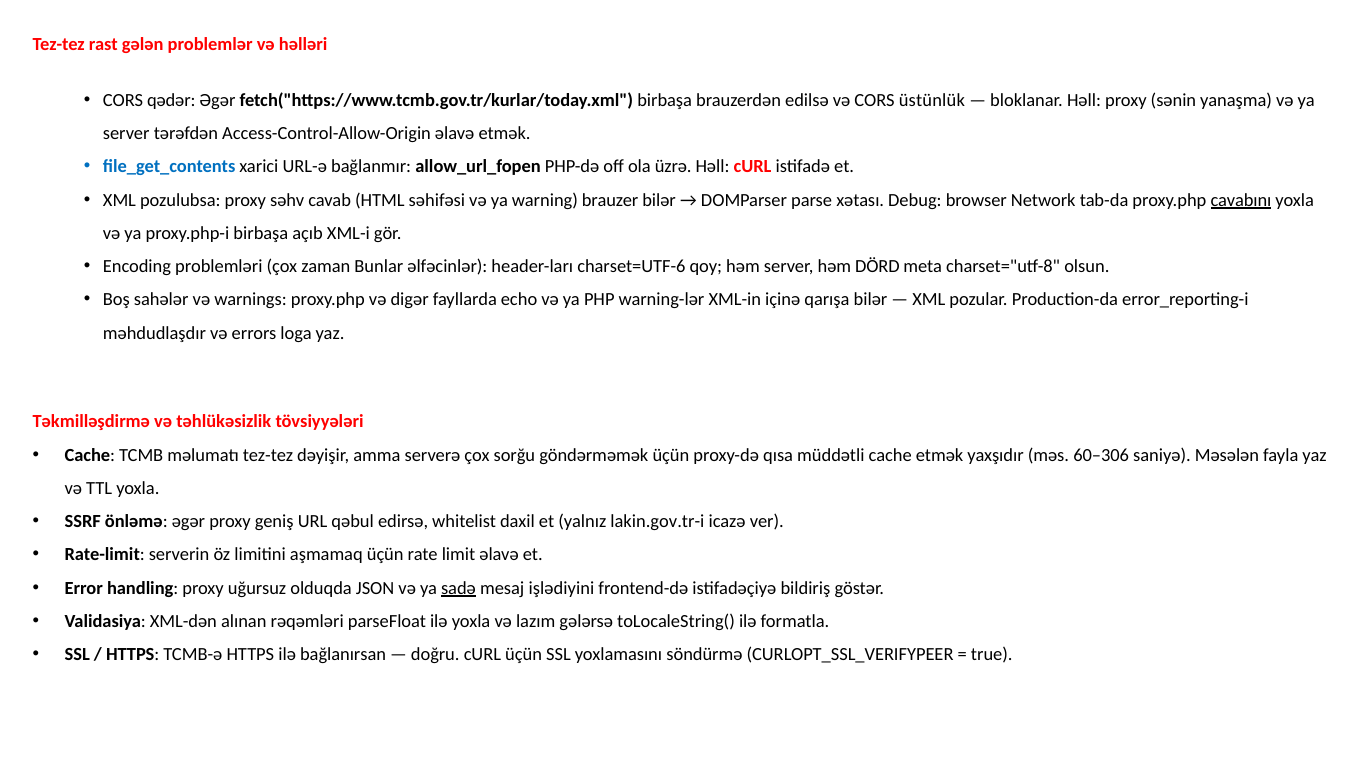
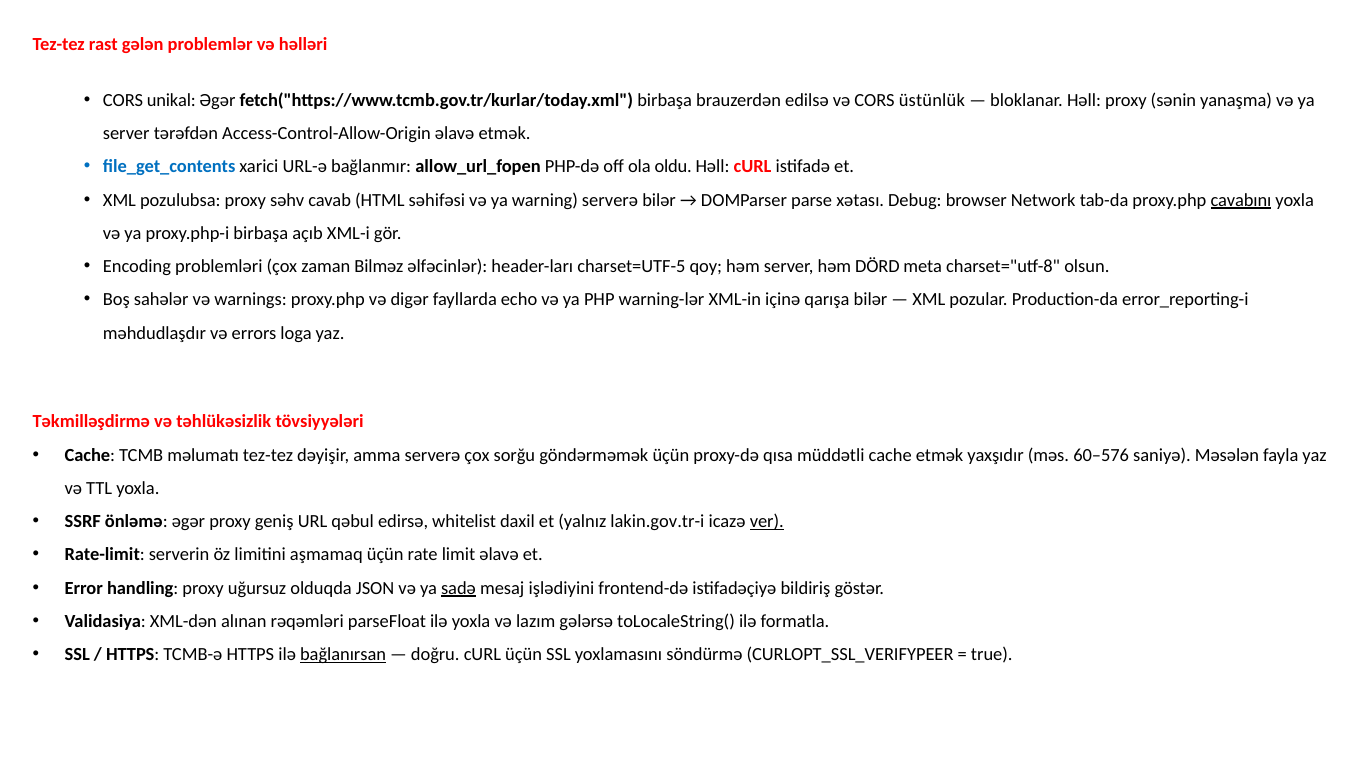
qədər: qədər -> unikal
üzrə: üzrə -> oldu
warning brauzer: brauzer -> serverə
Bunlar: Bunlar -> Bilməz
charset=UTF-6: charset=UTF-6 -> charset=UTF-5
60–306: 60–306 -> 60–576
ver underline: none -> present
bağlanırsan underline: none -> present
